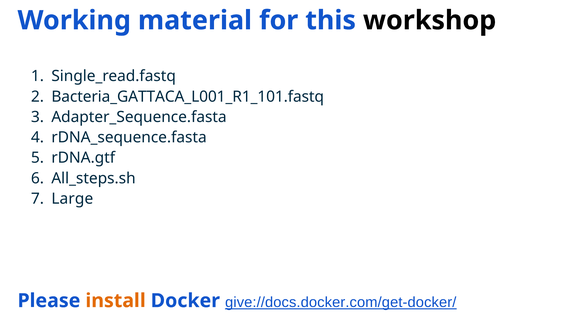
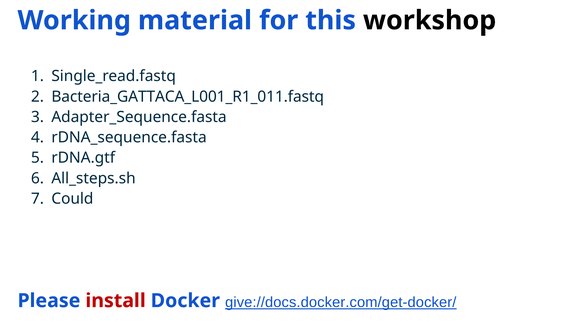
Bacteria_GATTACA_L001_R1_101.fastq: Bacteria_GATTACA_L001_R1_101.fastq -> Bacteria_GATTACA_L001_R1_011.fastq
Large: Large -> Could
install colour: orange -> red
